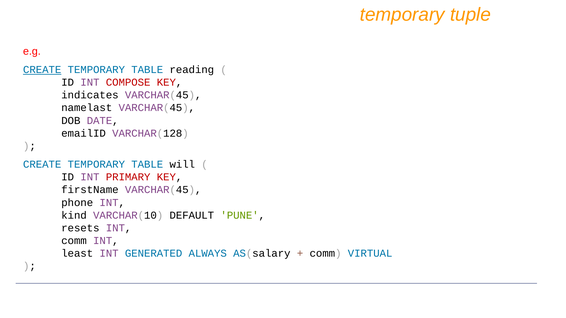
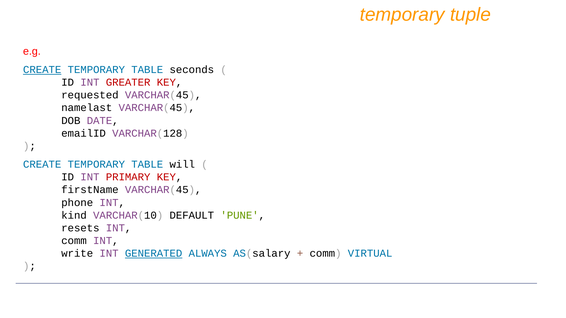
reading: reading -> seconds
COMPOSE: COMPOSE -> GREATER
indicates: indicates -> requested
least: least -> write
GENERATED underline: none -> present
